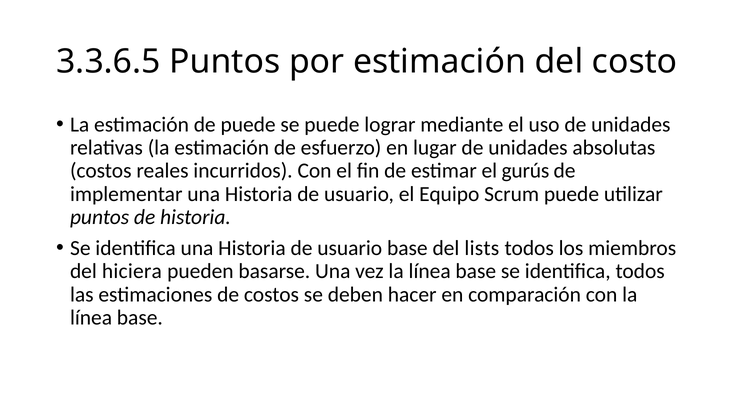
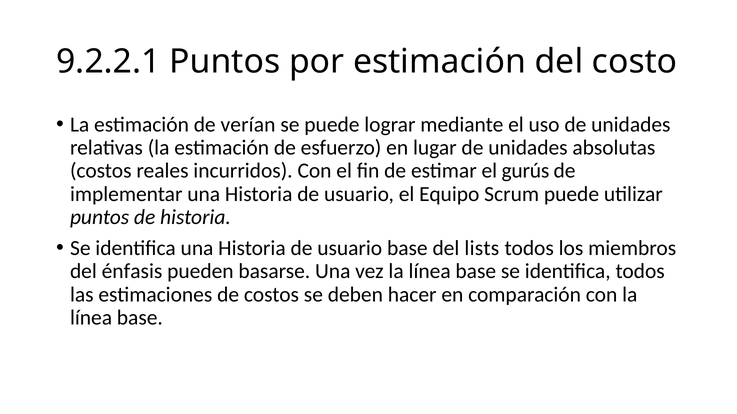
3.3.6.5: 3.3.6.5 -> 9.2.2.1
de puede: puede -> verían
hiciera: hiciera -> énfasis
